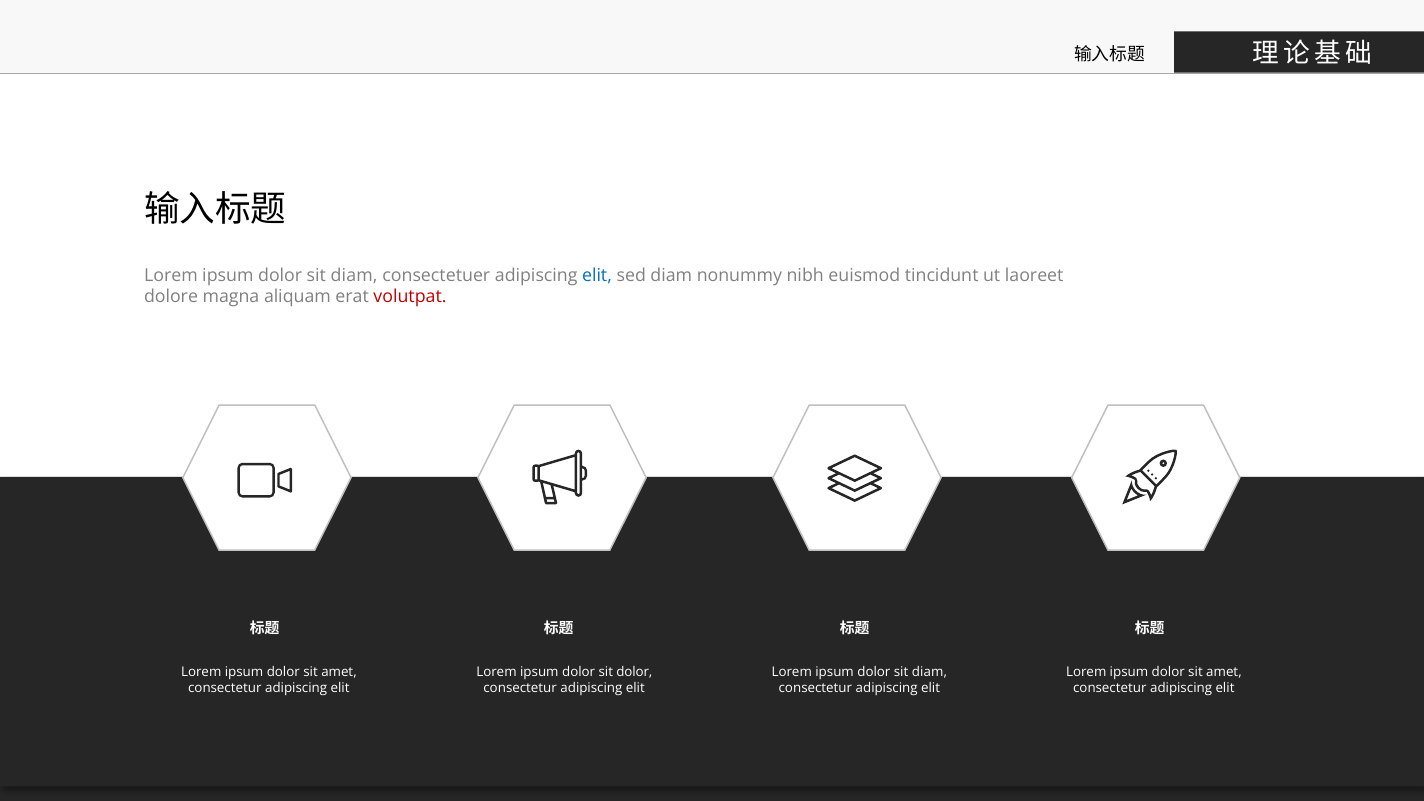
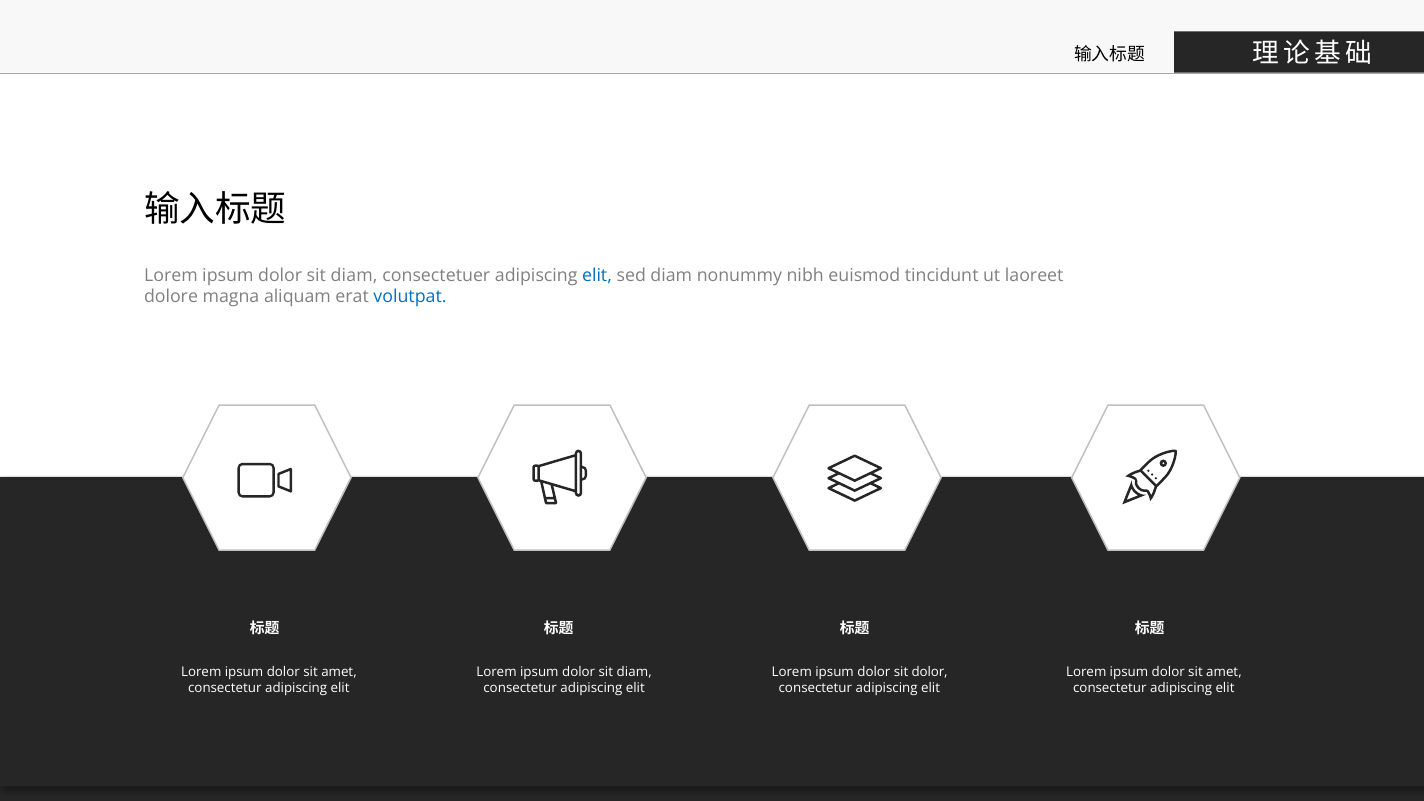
volutpat colour: red -> blue
dolor at (634, 672): dolor -> diam
diam at (930, 672): diam -> dolor
